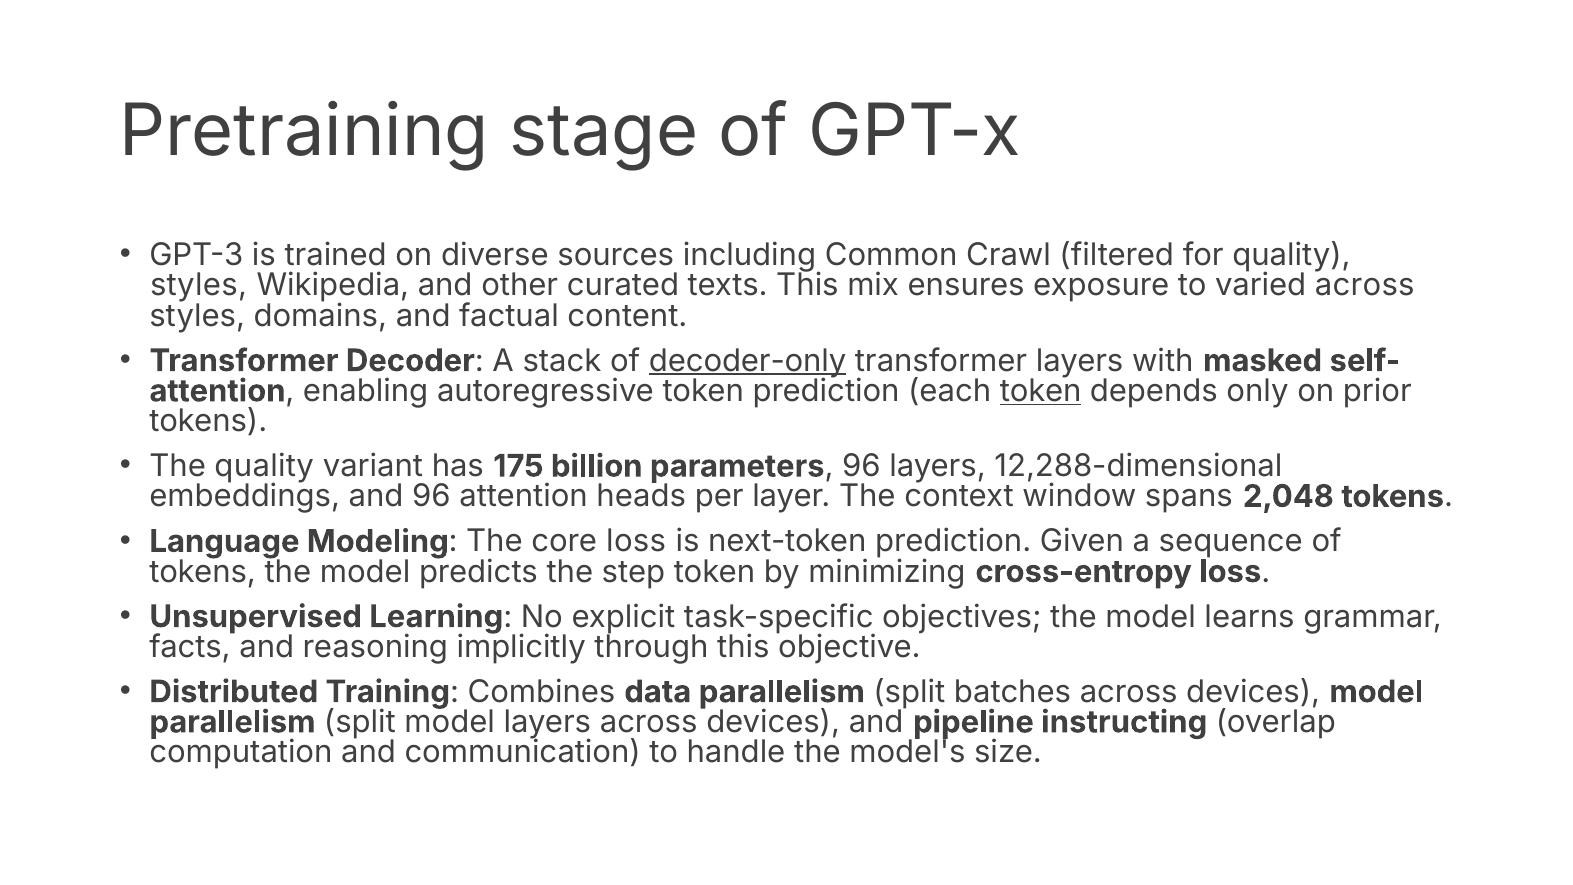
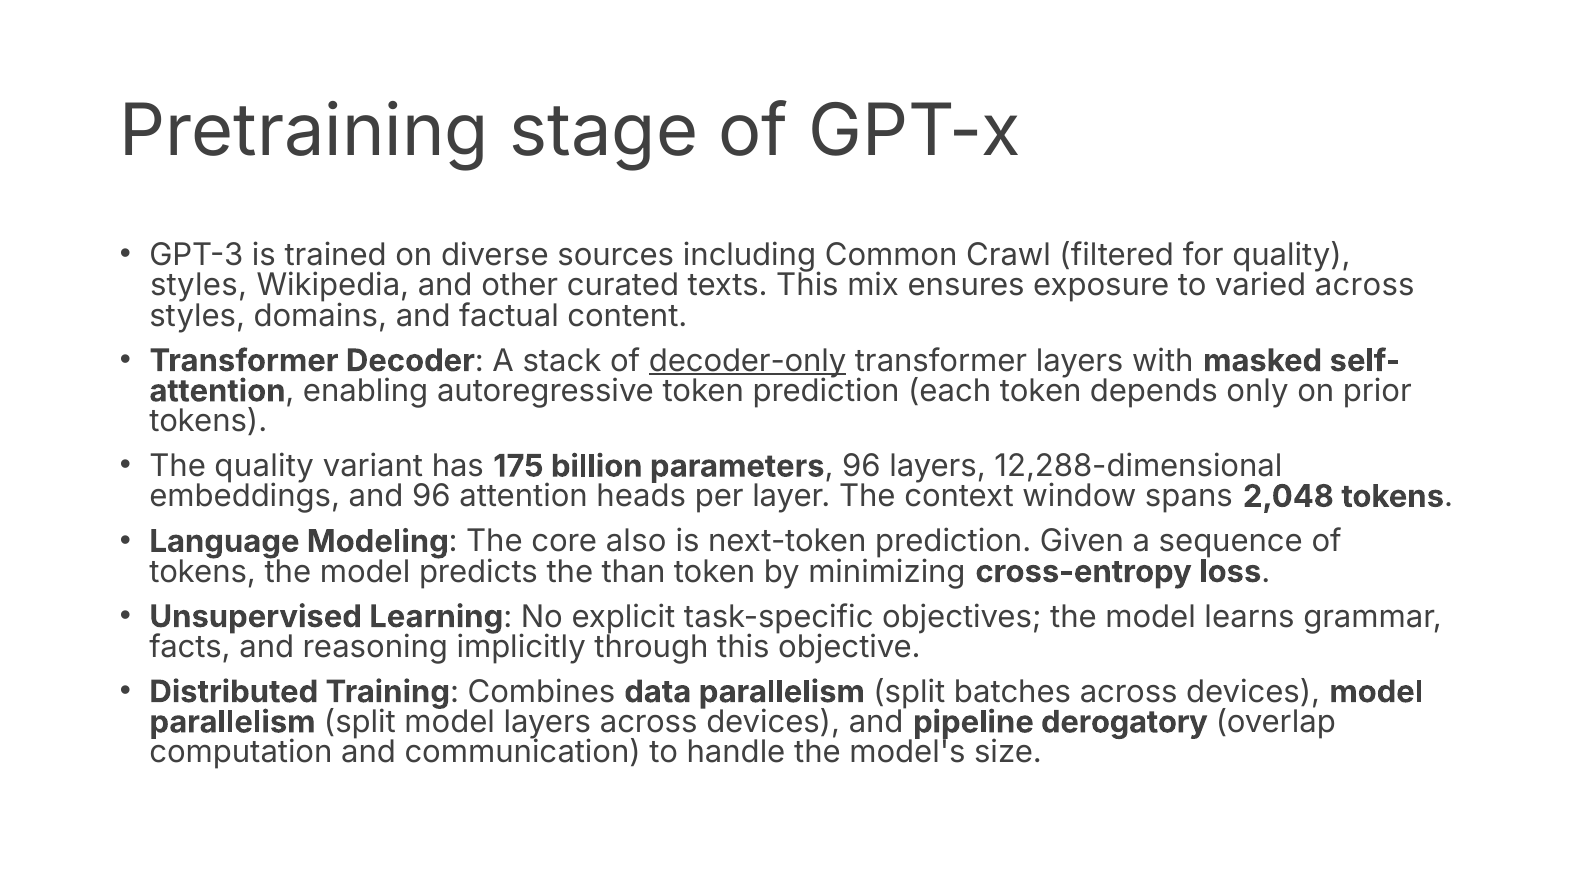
token at (1041, 391) underline: present -> none
core loss: loss -> also
step: step -> than
instructing: instructing -> derogatory
